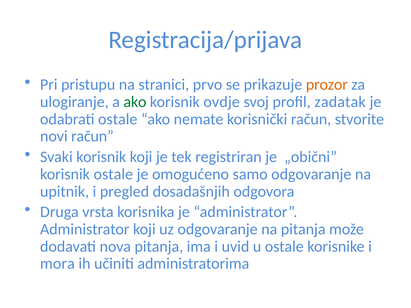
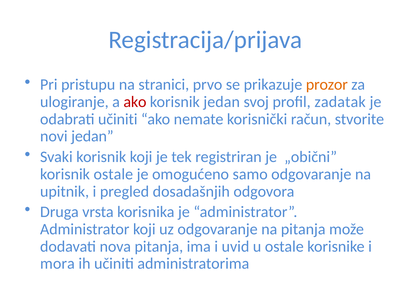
ako at (135, 102) colour: green -> red
korisnik ovdje: ovdje -> jedan
odabrati ostale: ostale -> učiniti
novi račun: račun -> jedan
